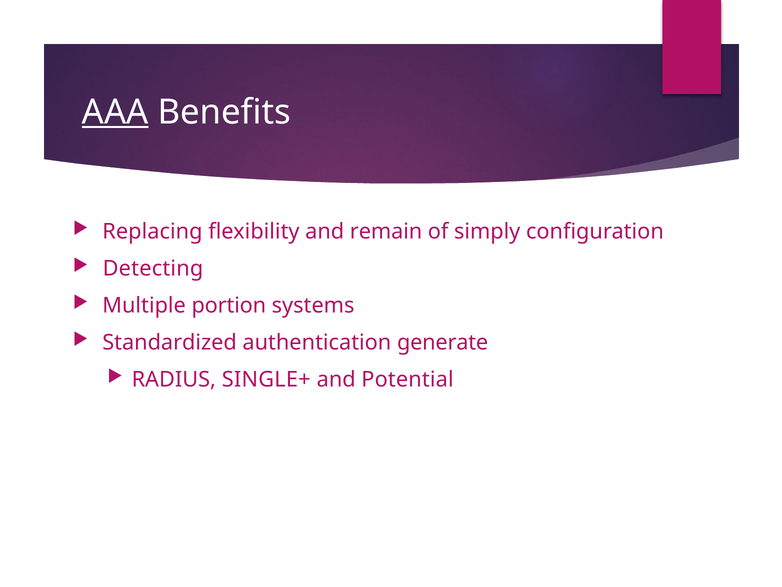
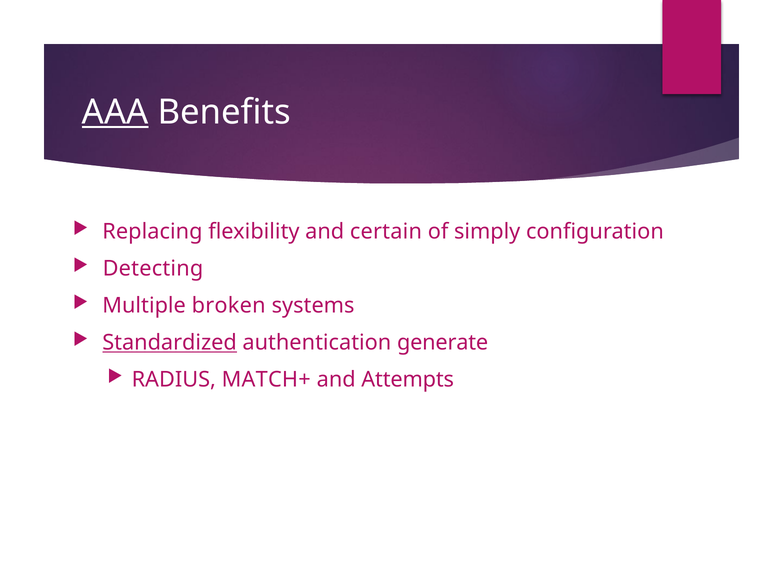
remain: remain -> certain
portion: portion -> broken
Standardized underline: none -> present
SINGLE+: SINGLE+ -> MATCH+
Potential: Potential -> Attempts
